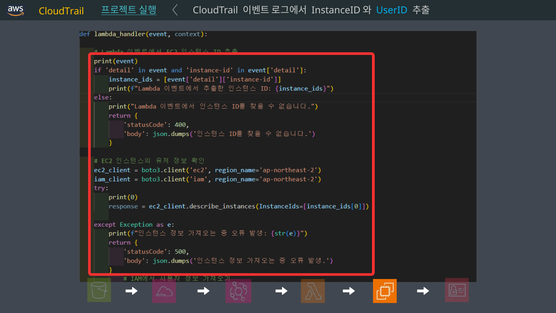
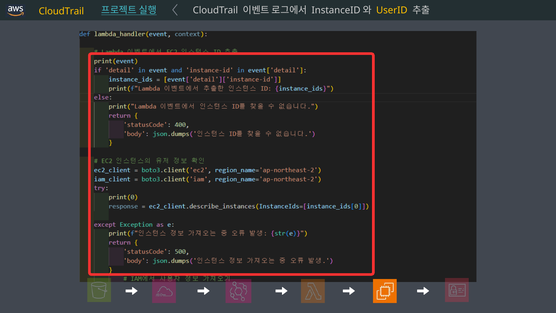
UserID colour: light blue -> yellow
